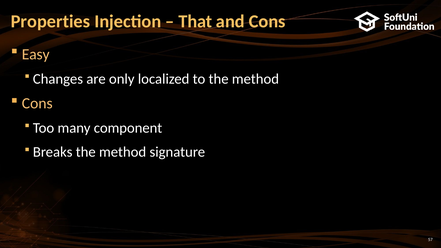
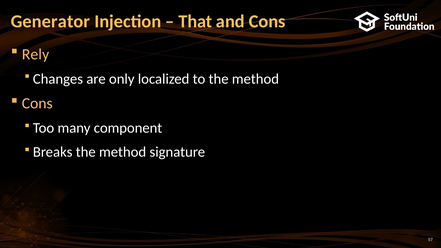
Properties: Properties -> Generator
Easy: Easy -> Rely
